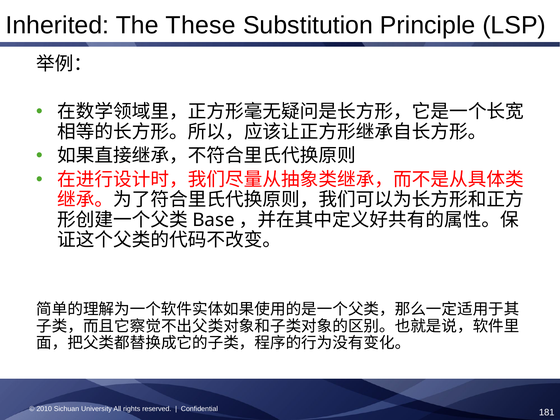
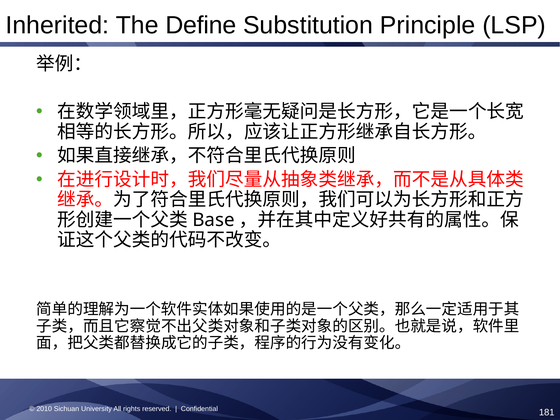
These: These -> Define
